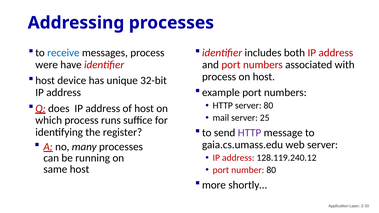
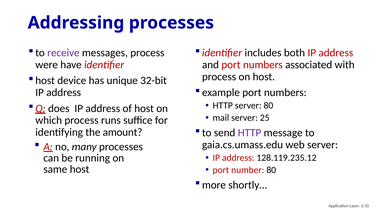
receive colour: blue -> purple
register: register -> amount
128.119.240.12: 128.119.240.12 -> 128.119.235.12
